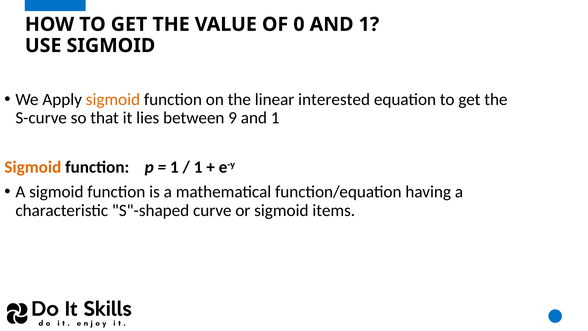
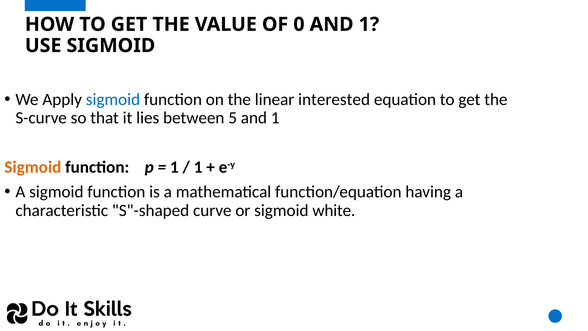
sigmoid at (113, 99) colour: orange -> blue
9: 9 -> 5
items: items -> white
